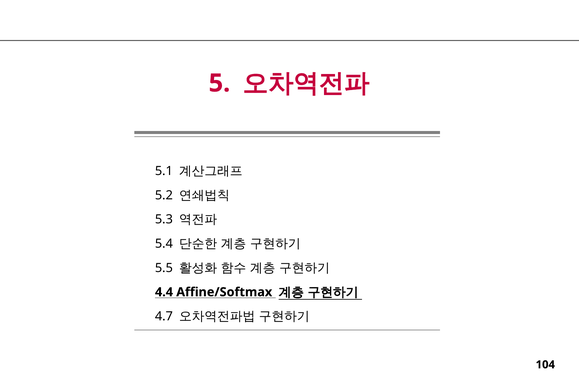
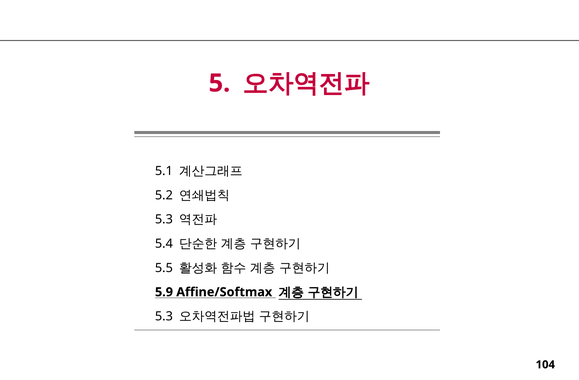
4.4: 4.4 -> 5.9
4.7 at (164, 317): 4.7 -> 5.3
